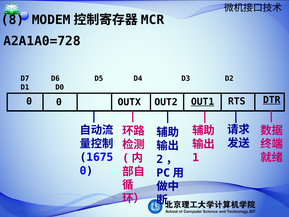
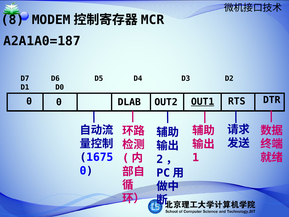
A2A1A0=728: A2A1A0=728 -> A2A1A0=187
DTR underline: present -> none
OUTX: OUTX -> DLAB
